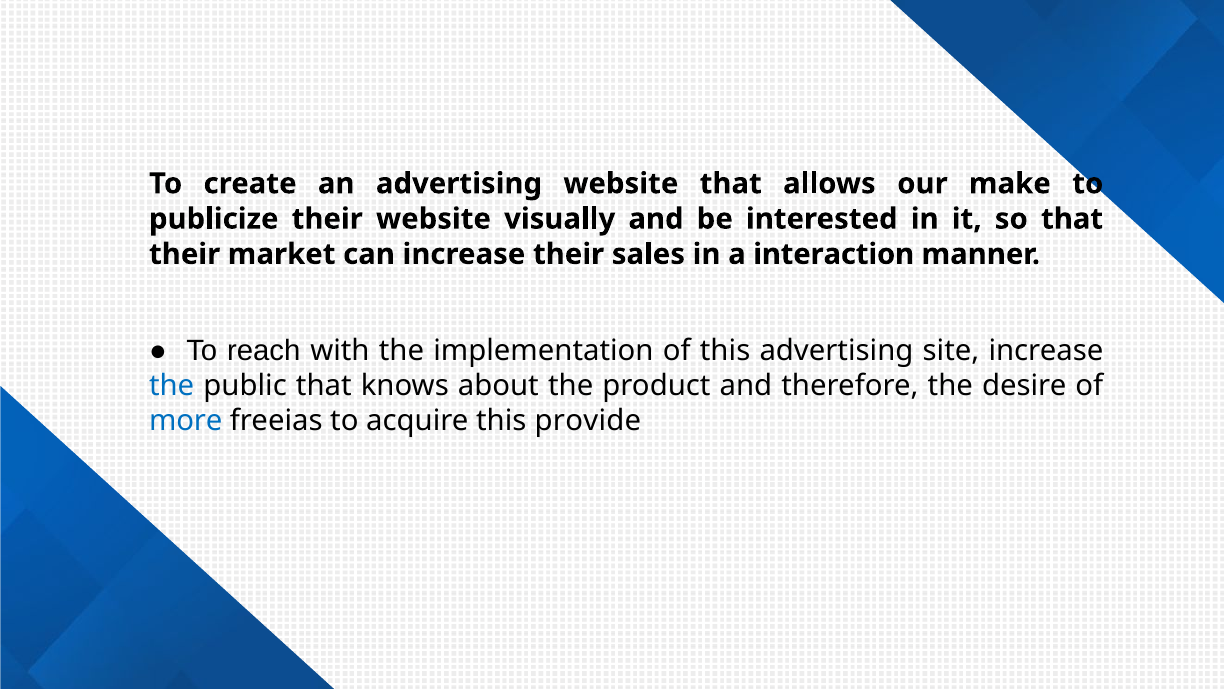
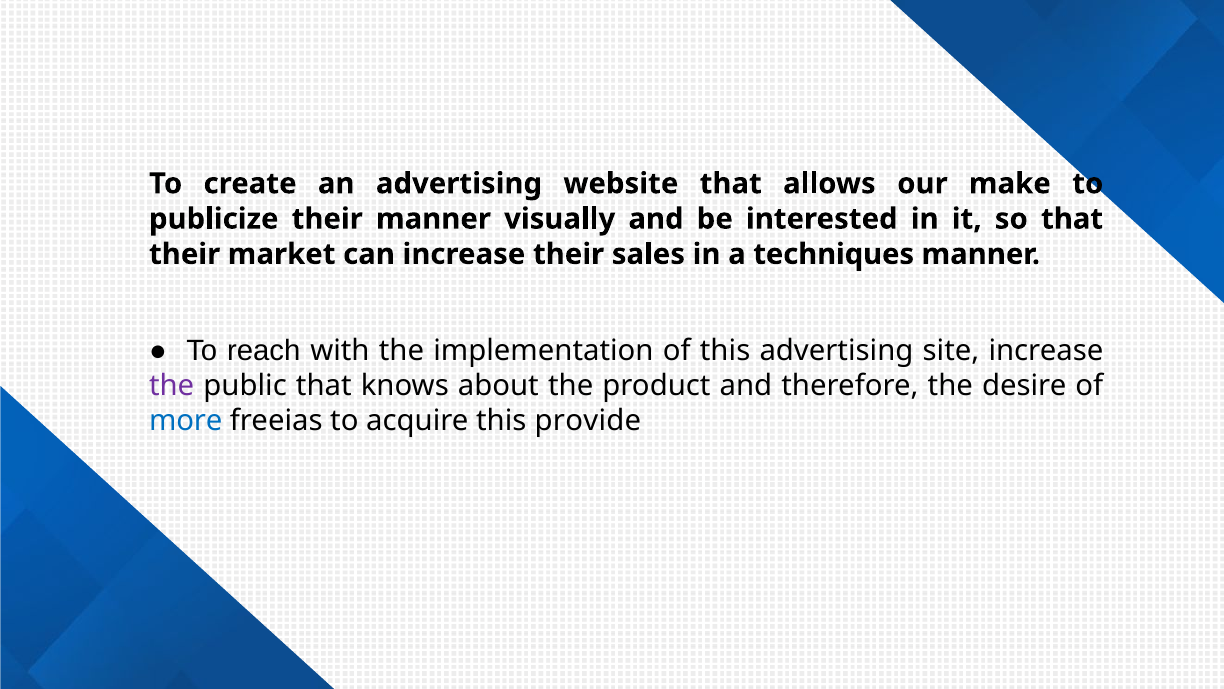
their website: website -> manner
interaction: interaction -> techniques
the at (172, 385) colour: blue -> purple
